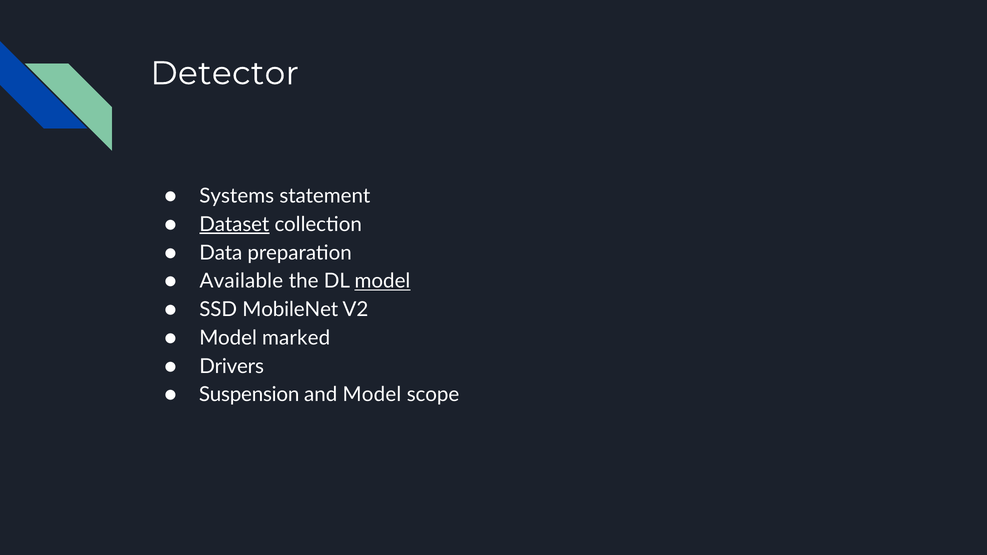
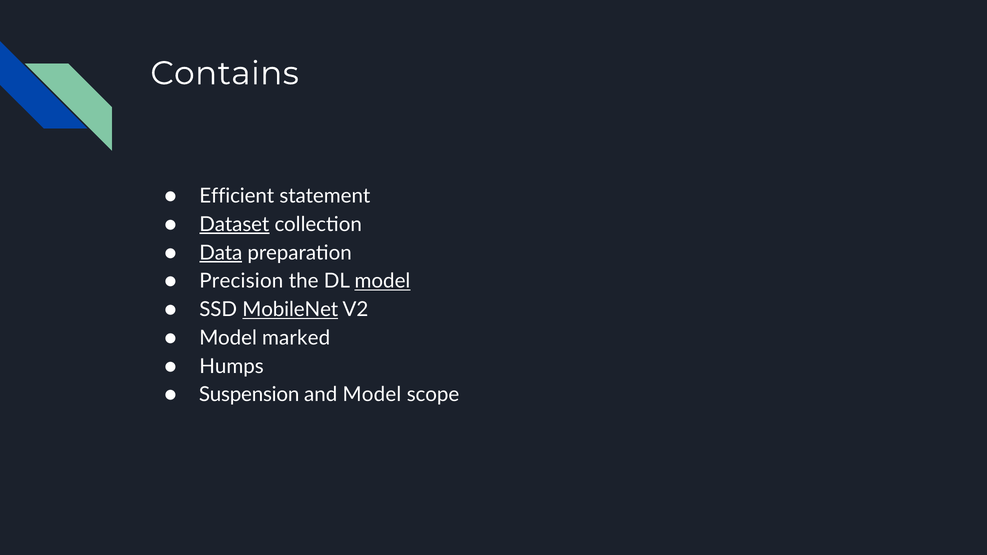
Detector: Detector -> Contains
Systems: Systems -> Efficient
Data underline: none -> present
Available: Available -> Precision
MobileNet underline: none -> present
Drivers: Drivers -> Humps
